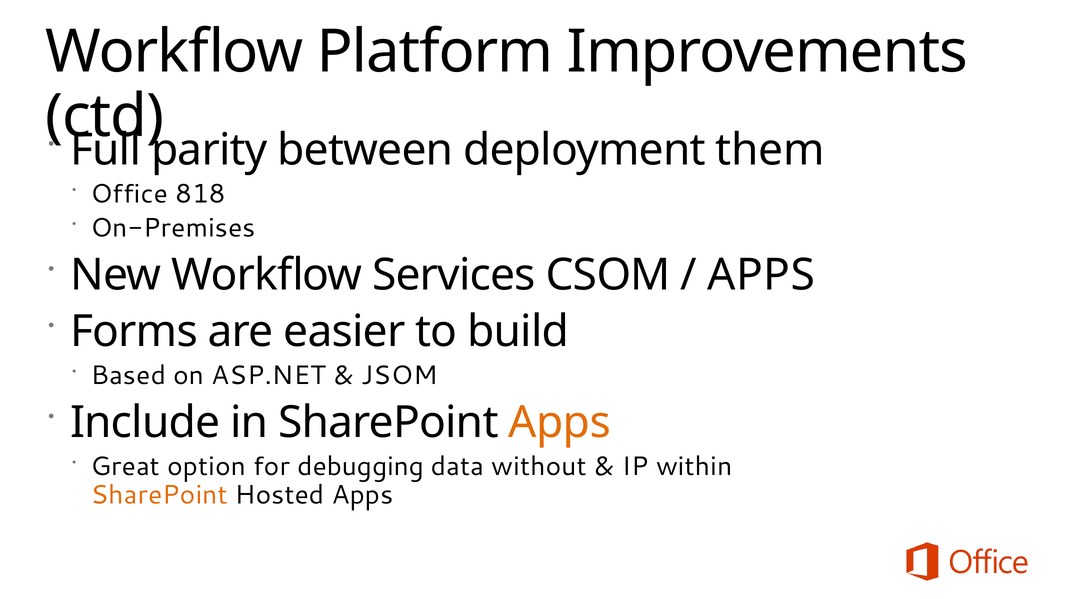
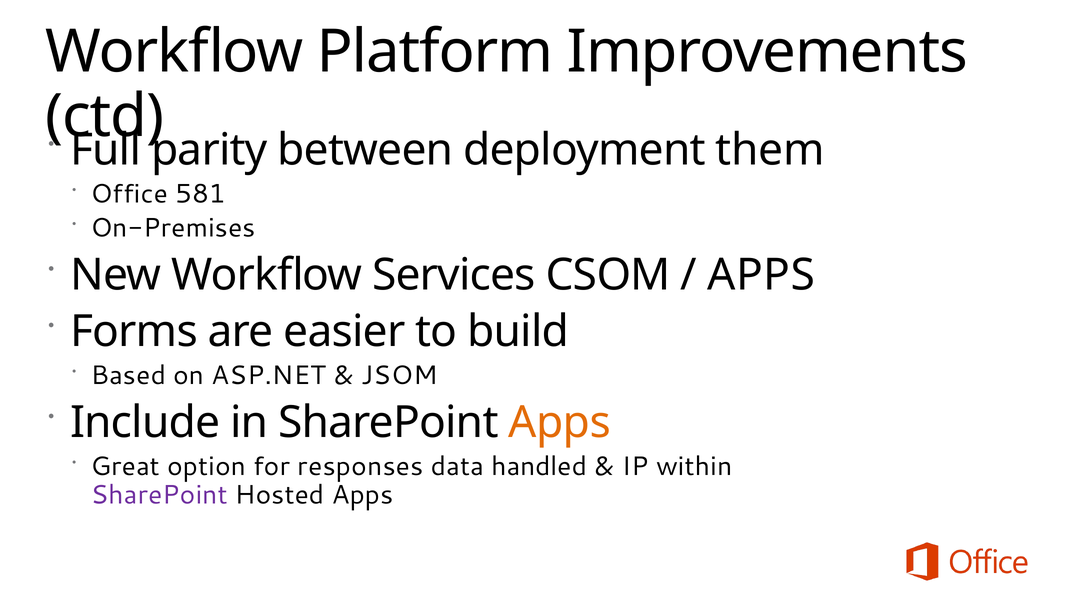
818: 818 -> 581
debugging: debugging -> responses
without: without -> handled
SharePoint at (159, 495) colour: orange -> purple
